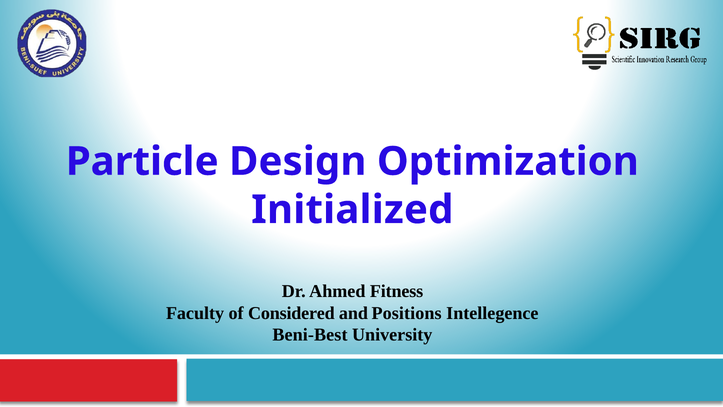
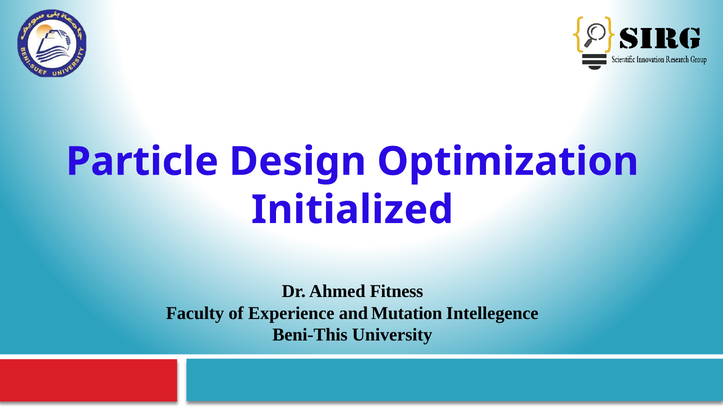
Considered: Considered -> Experience
Positions: Positions -> Mutation
Beni-Best: Beni-Best -> Beni-This
